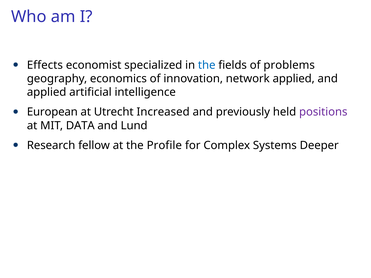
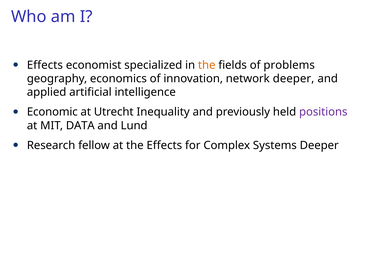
the at (207, 65) colour: blue -> orange
network applied: applied -> deeper
European: European -> Economic
Increased: Increased -> Inequality
the Profile: Profile -> Effects
